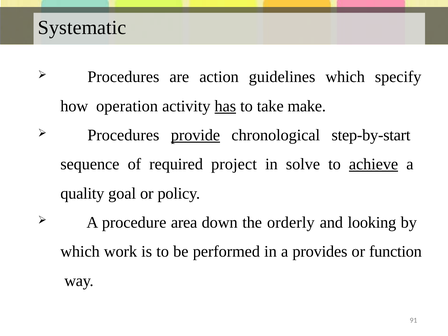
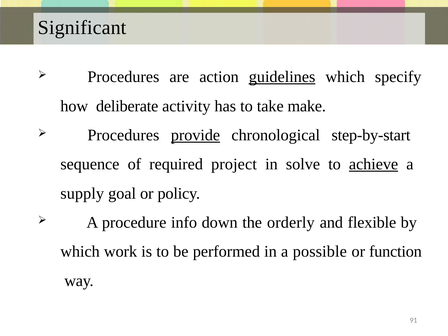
Systematic: Systematic -> Significant
guidelines underline: none -> present
operation: operation -> deliberate
has underline: present -> none
quality: quality -> supply
area: area -> info
looking: looking -> flexible
provides: provides -> possible
